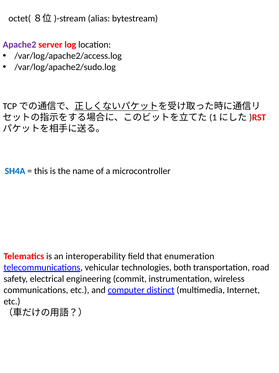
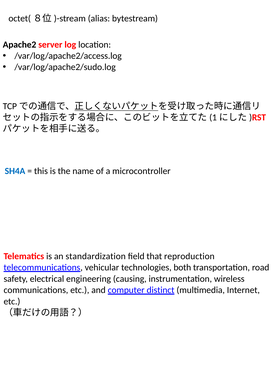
Apache2 colour: purple -> black
interoperability: interoperability -> standardization
enumeration: enumeration -> reproduction
commit: commit -> causing
